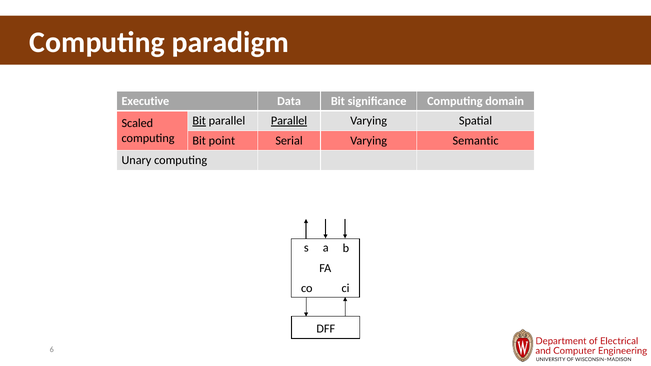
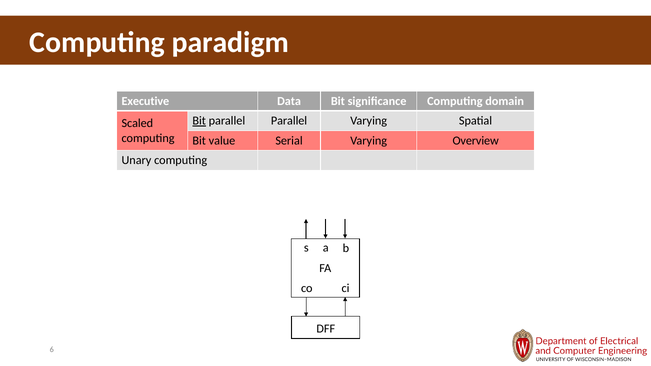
Parallel at (289, 121) underline: present -> none
point: point -> value
Semantic: Semantic -> Overview
